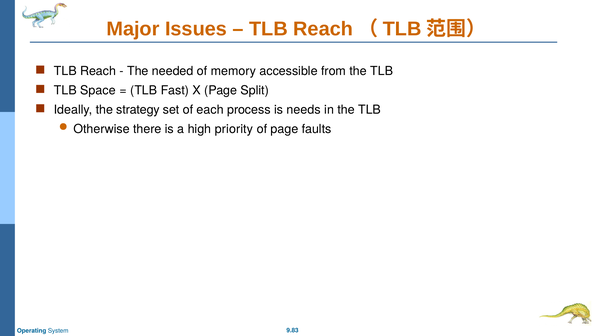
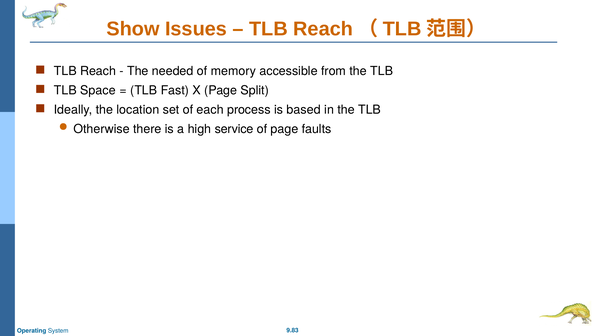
Major: Major -> Show
strategy: strategy -> location
needs: needs -> based
priority: priority -> service
